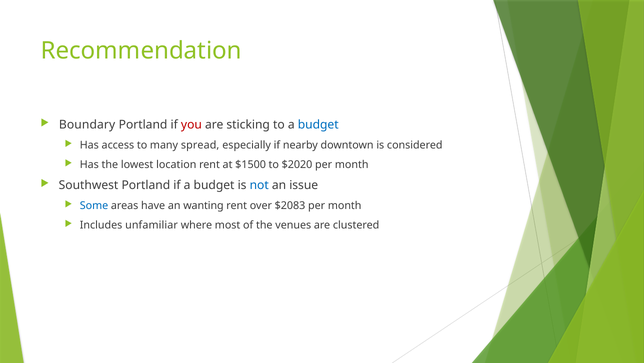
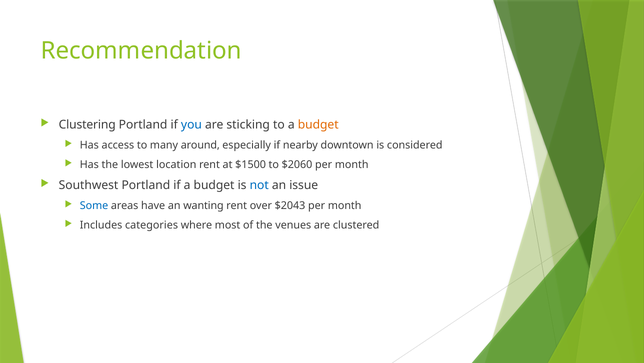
Boundary: Boundary -> Clustering
you colour: red -> blue
budget at (318, 125) colour: blue -> orange
spread: spread -> around
$2020: $2020 -> $2060
$2083: $2083 -> $2043
unfamiliar: unfamiliar -> categories
